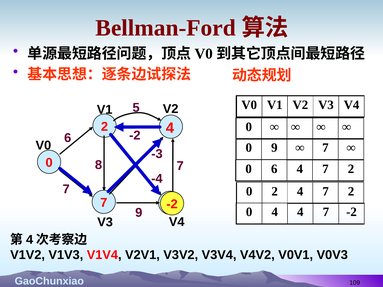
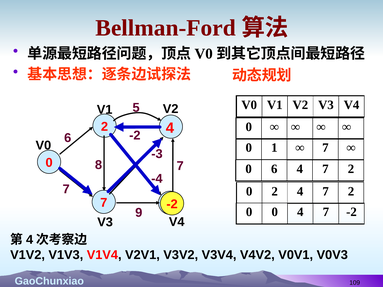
0 9: 9 -> 1
0 4: 4 -> 0
